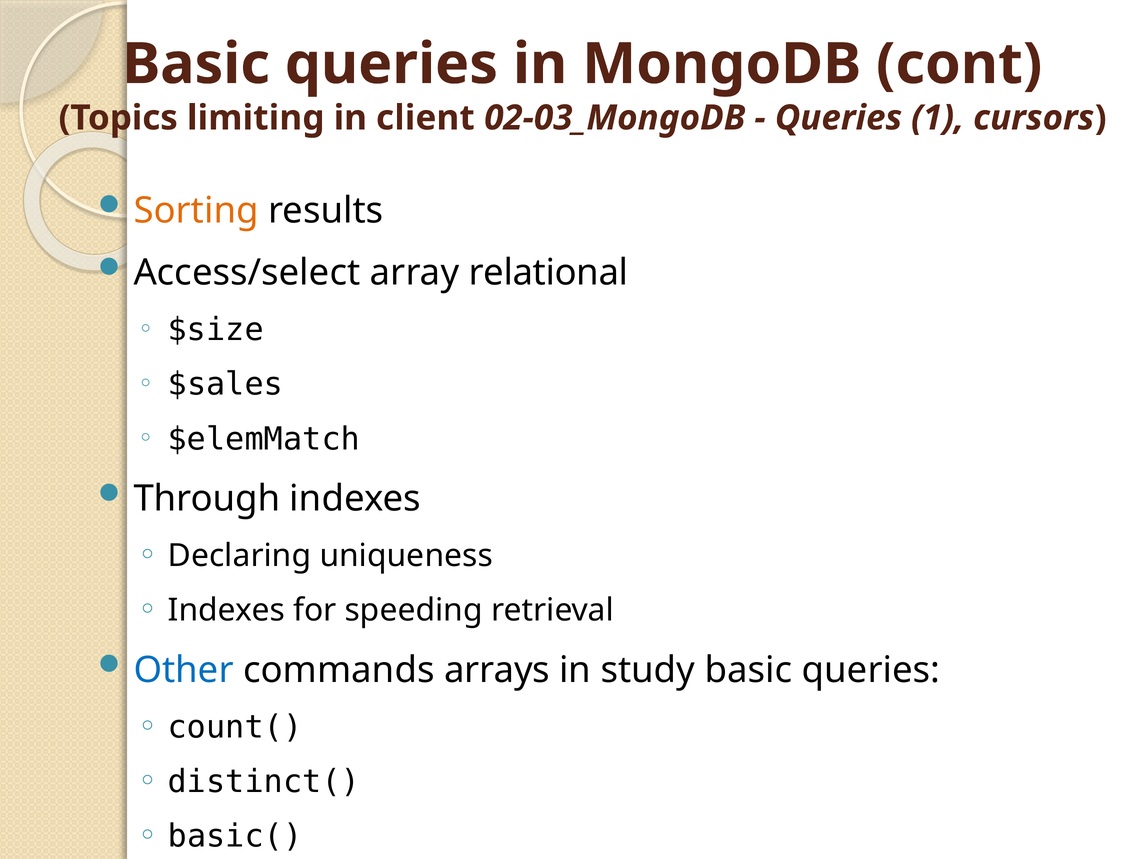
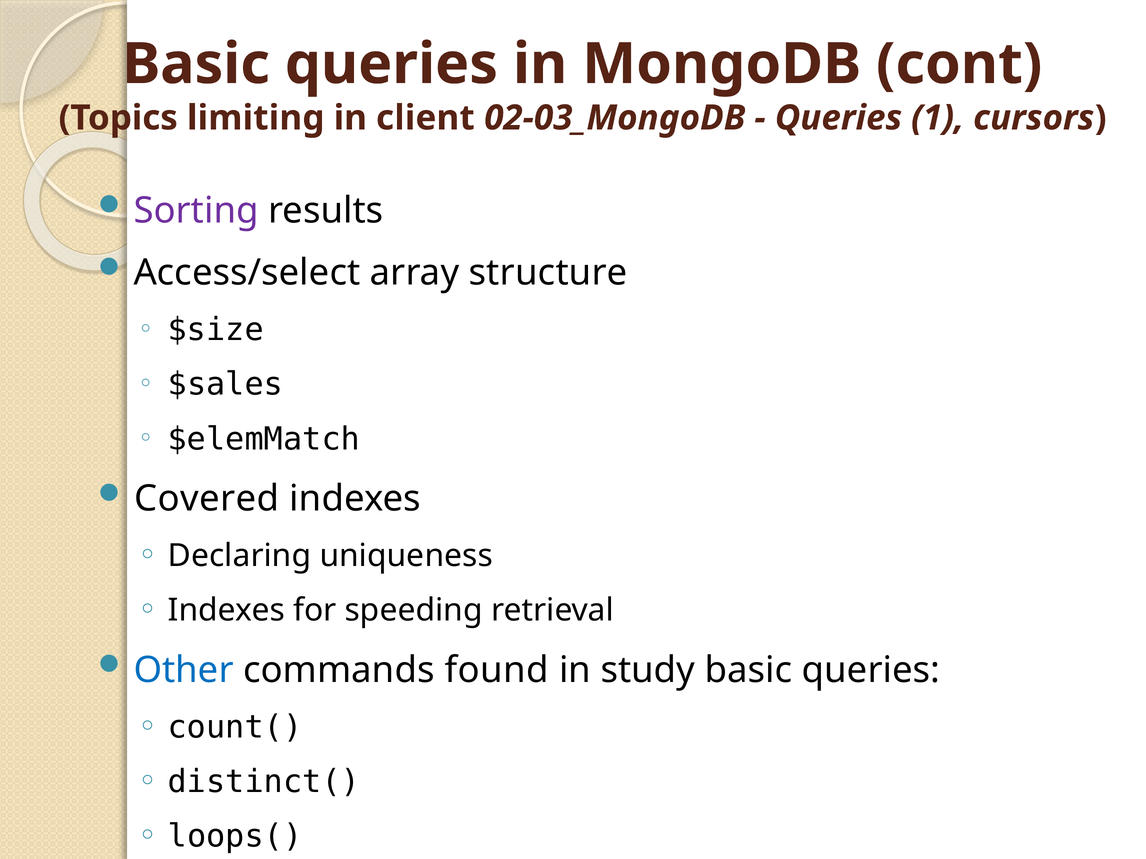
Sorting colour: orange -> purple
relational: relational -> structure
Through: Through -> Covered
arrays: arrays -> found
basic(: basic( -> loops(
